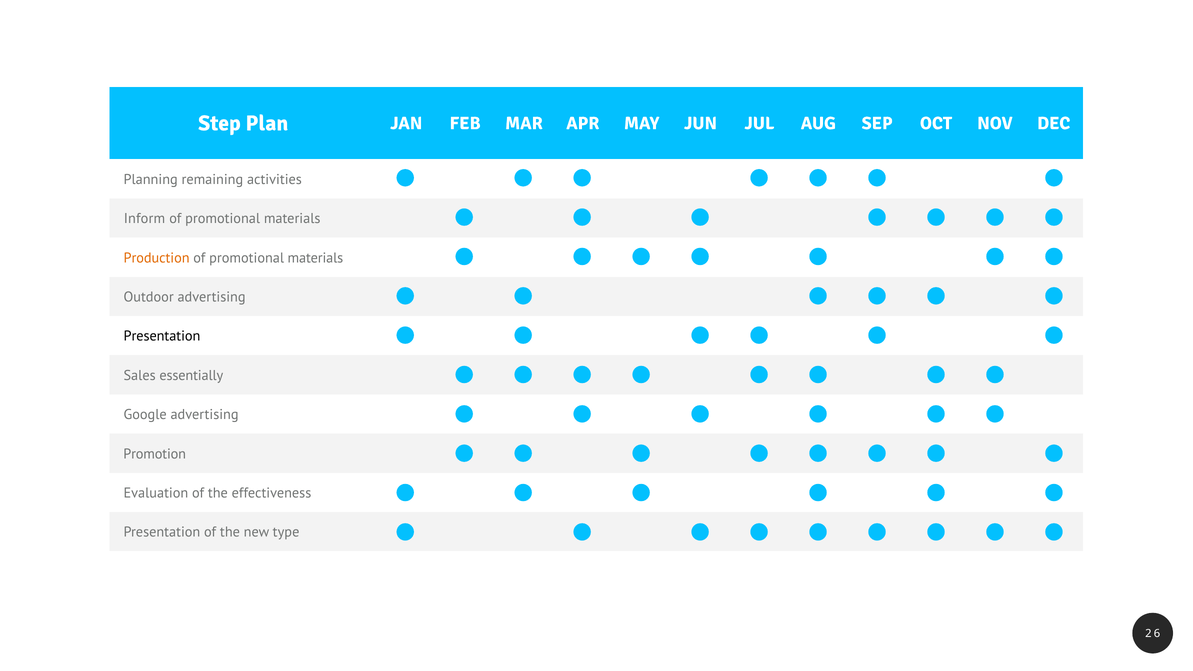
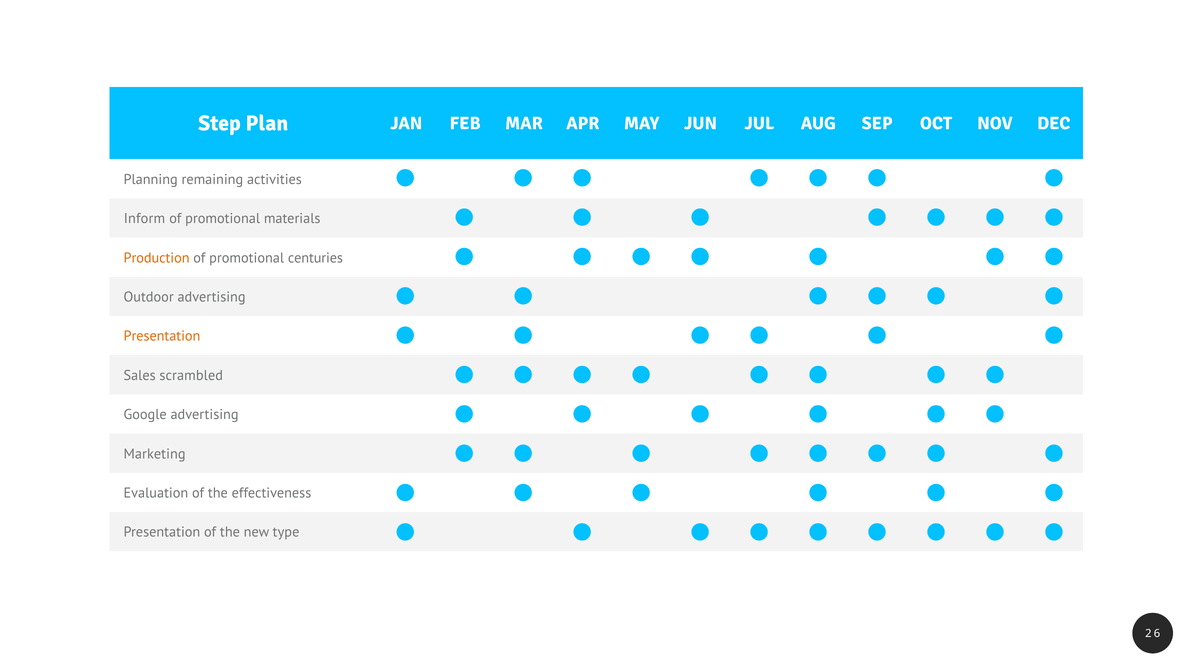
materials at (315, 258): materials -> centuries
Presentation at (162, 336) colour: black -> orange
essentially: essentially -> scrambled
Promotion: Promotion -> Marketing
